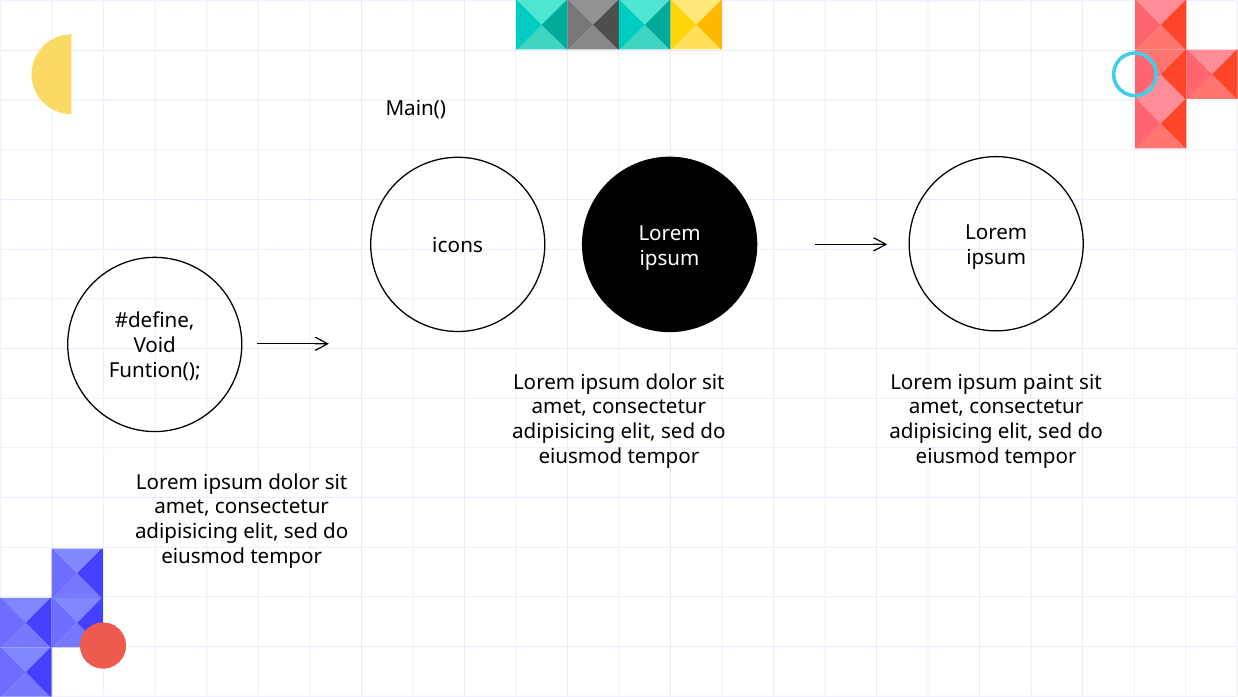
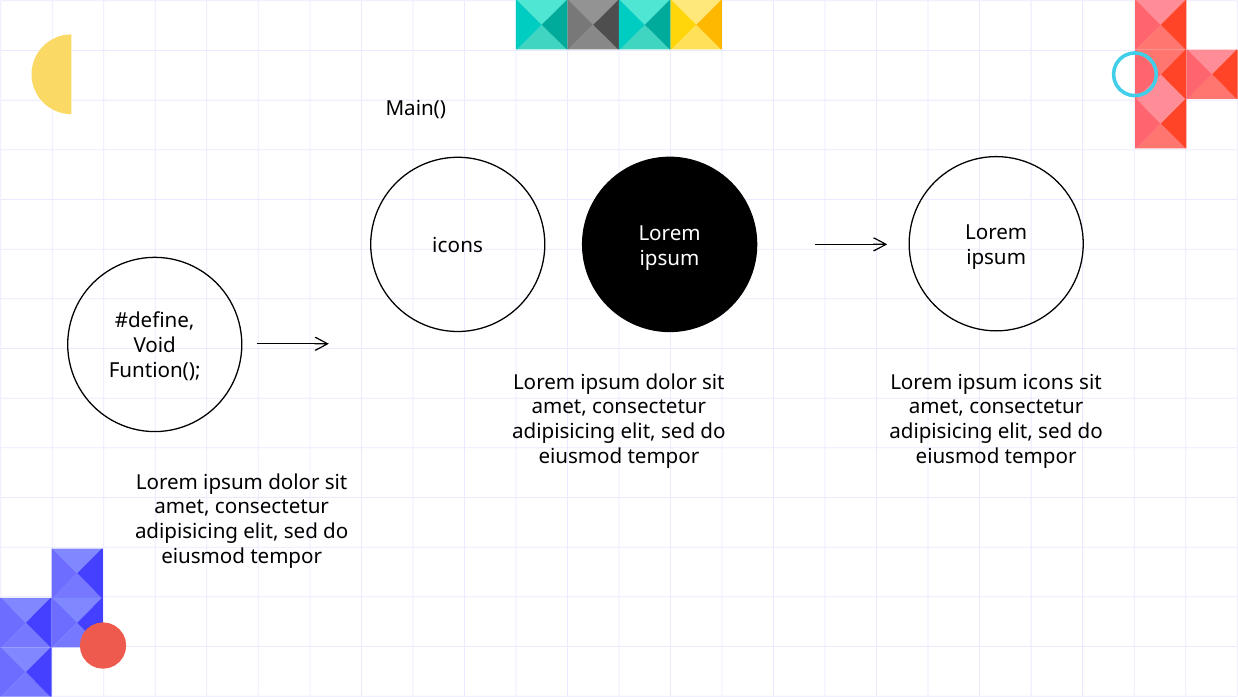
ipsum paint: paint -> icons
